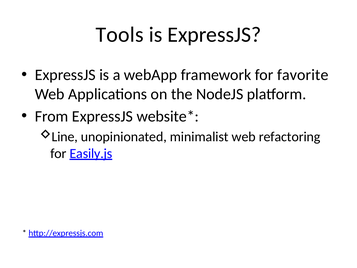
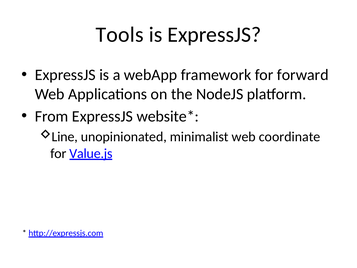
favorite: favorite -> forward
refactoring: refactoring -> coordinate
Easily.js: Easily.js -> Value.js
